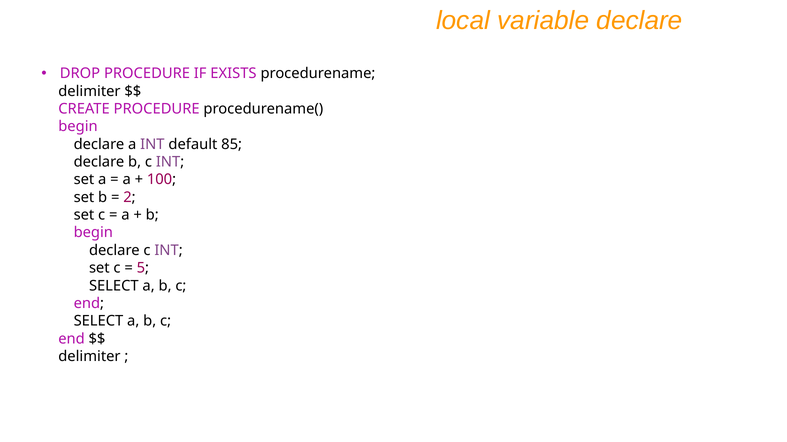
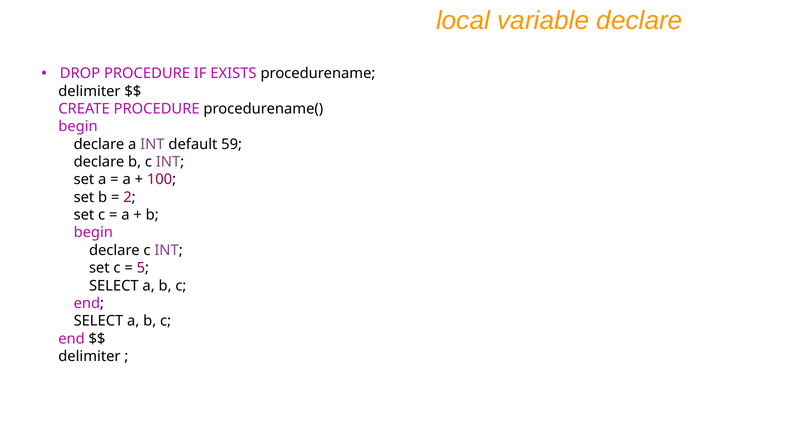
85: 85 -> 59
